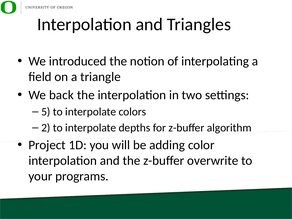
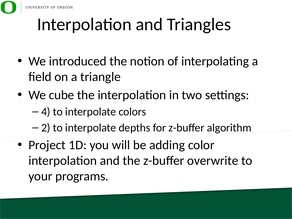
back: back -> cube
5: 5 -> 4
